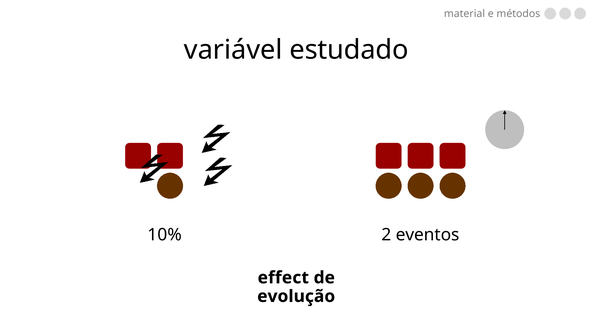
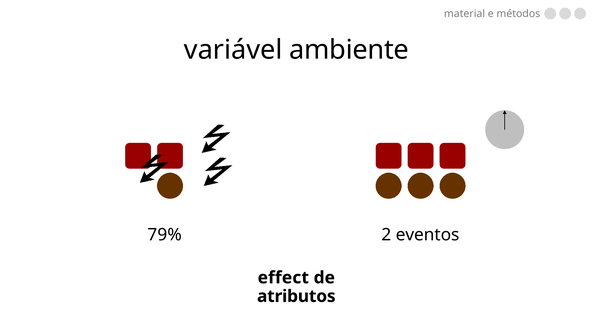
estudado: estudado -> ambiente
10%: 10% -> 79%
evolução: evolução -> atributos
